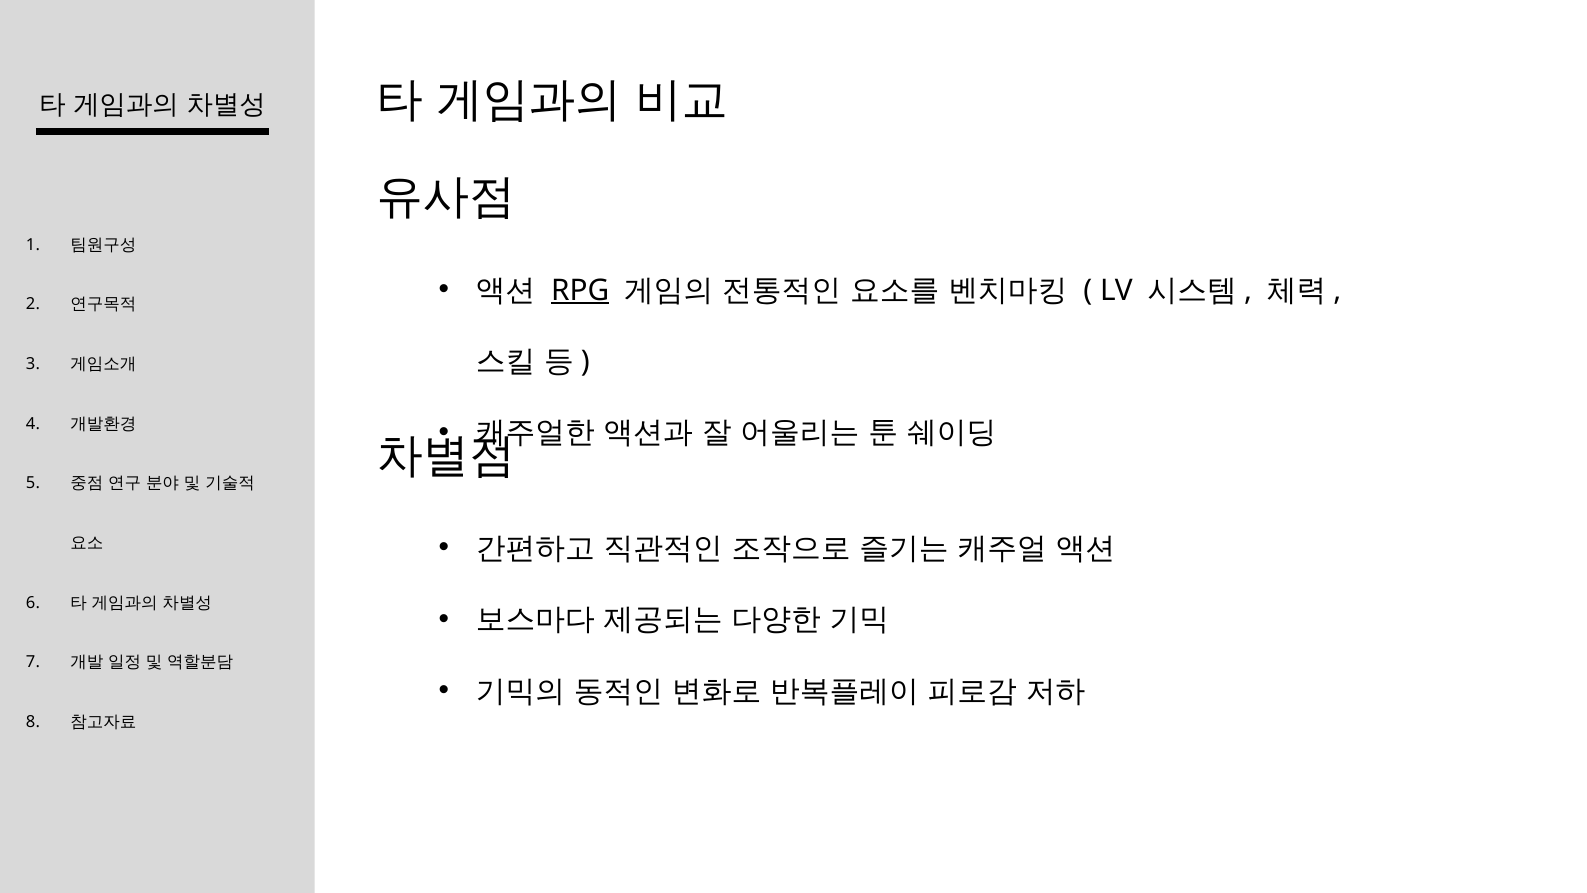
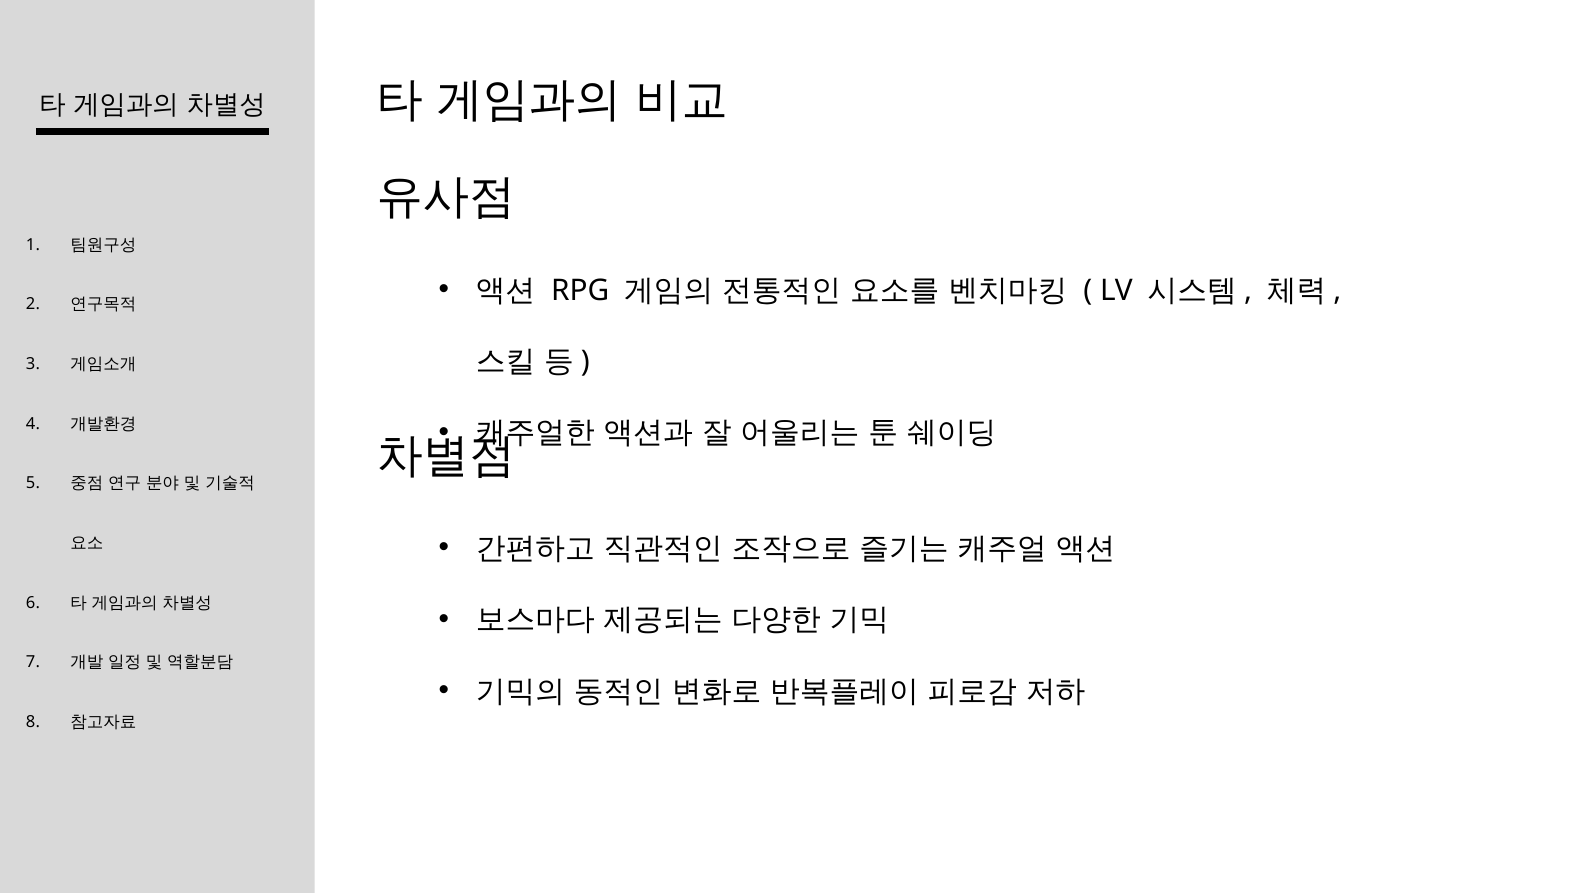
RPG underline: present -> none
